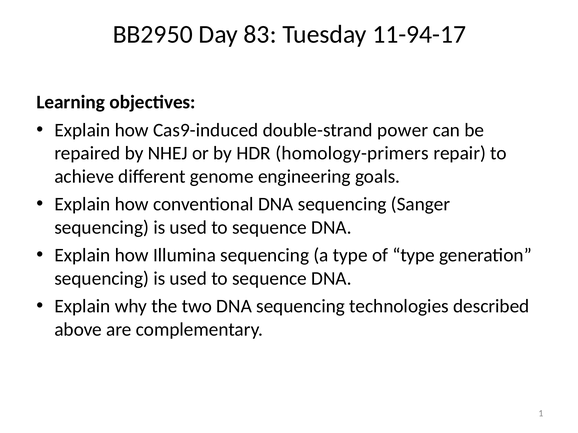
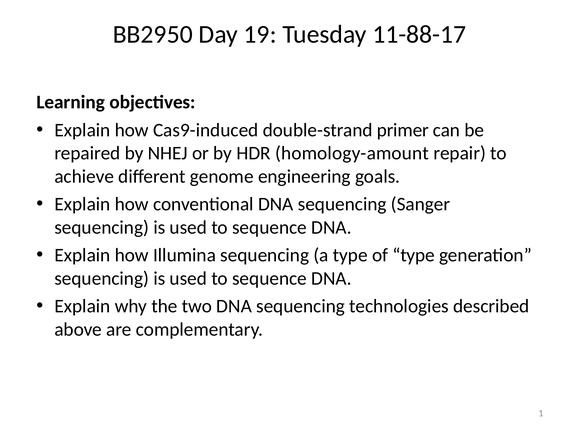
83: 83 -> 19
11-94-17: 11-94-17 -> 11-88-17
power: power -> primer
homology-primers: homology-primers -> homology-amount
